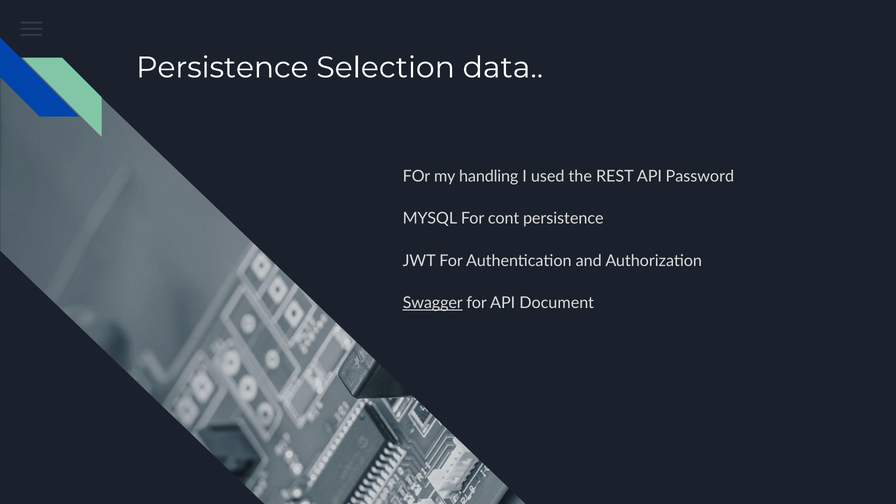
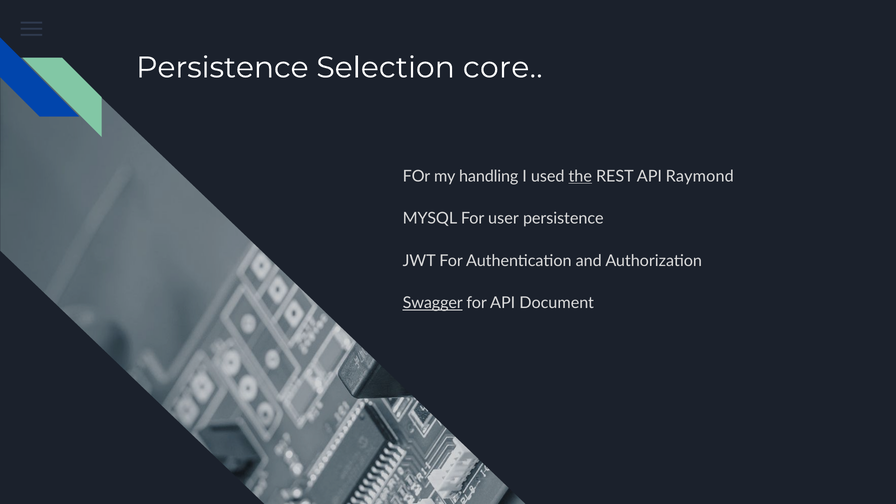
data: data -> core
the underline: none -> present
Password: Password -> Raymond
cont: cont -> user
